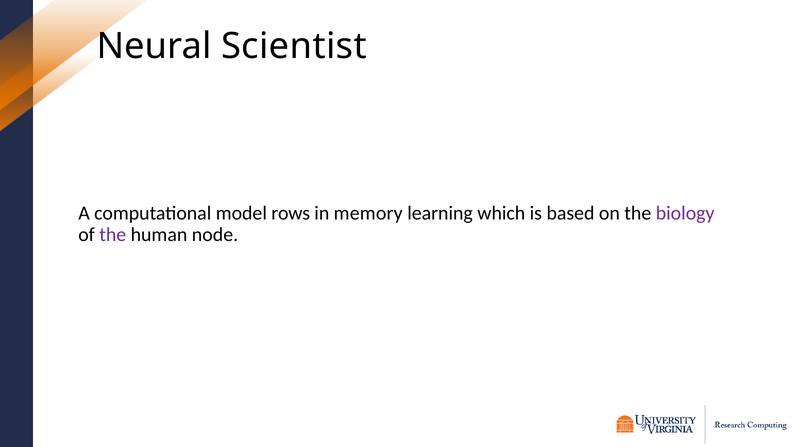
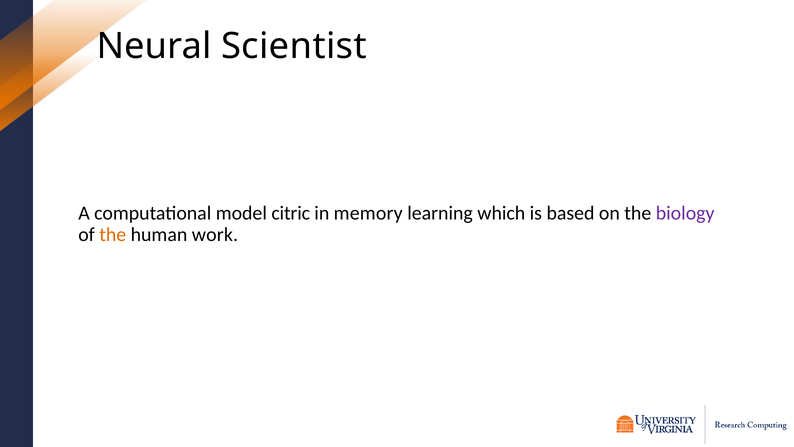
rows: rows -> citric
the at (113, 235) colour: purple -> orange
node: node -> work
